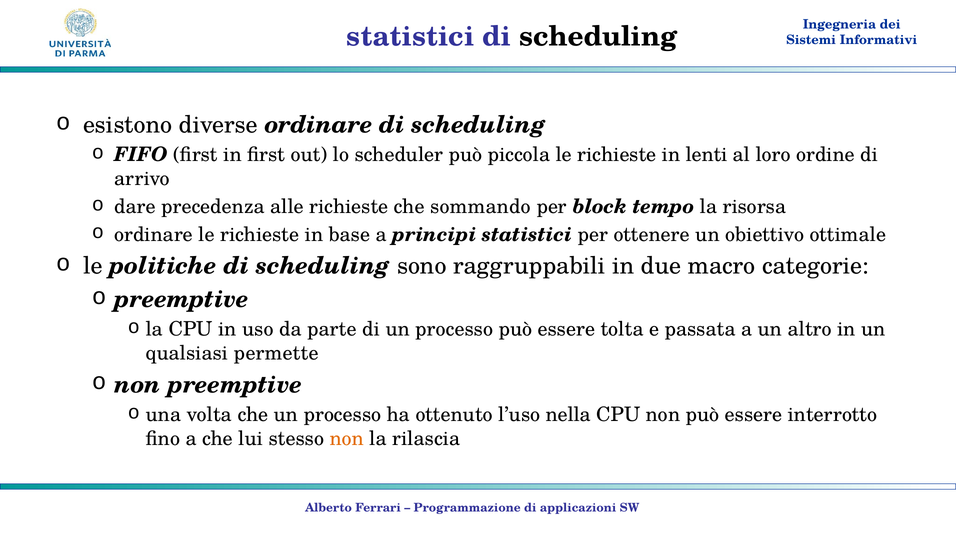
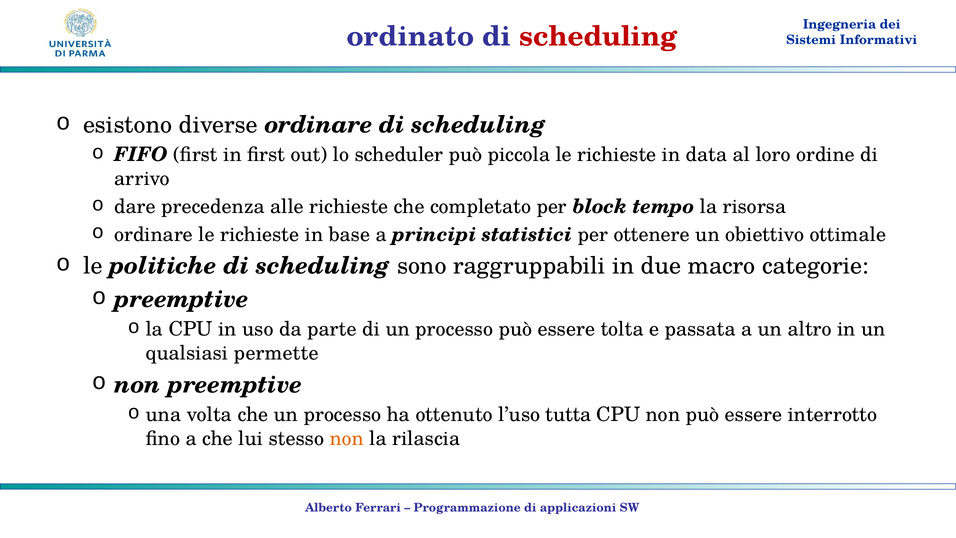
statistici at (410, 36): statistici -> ordinato
scheduling at (598, 36) colour: black -> red
lenti: lenti -> data
sommando: sommando -> completato
nella: nella -> tutta
